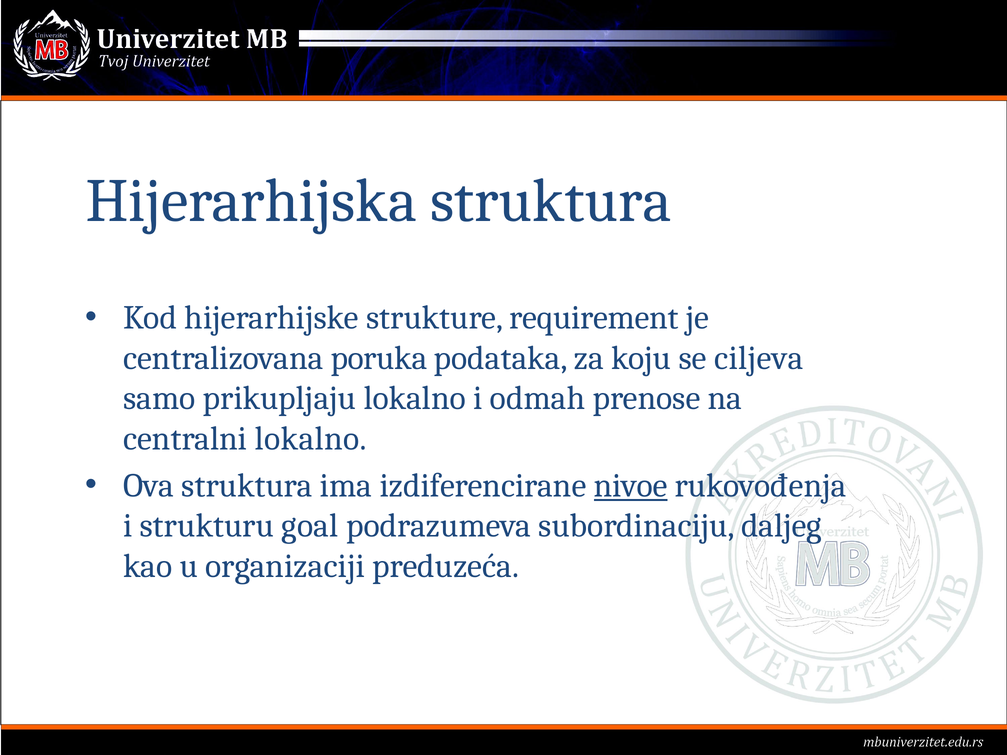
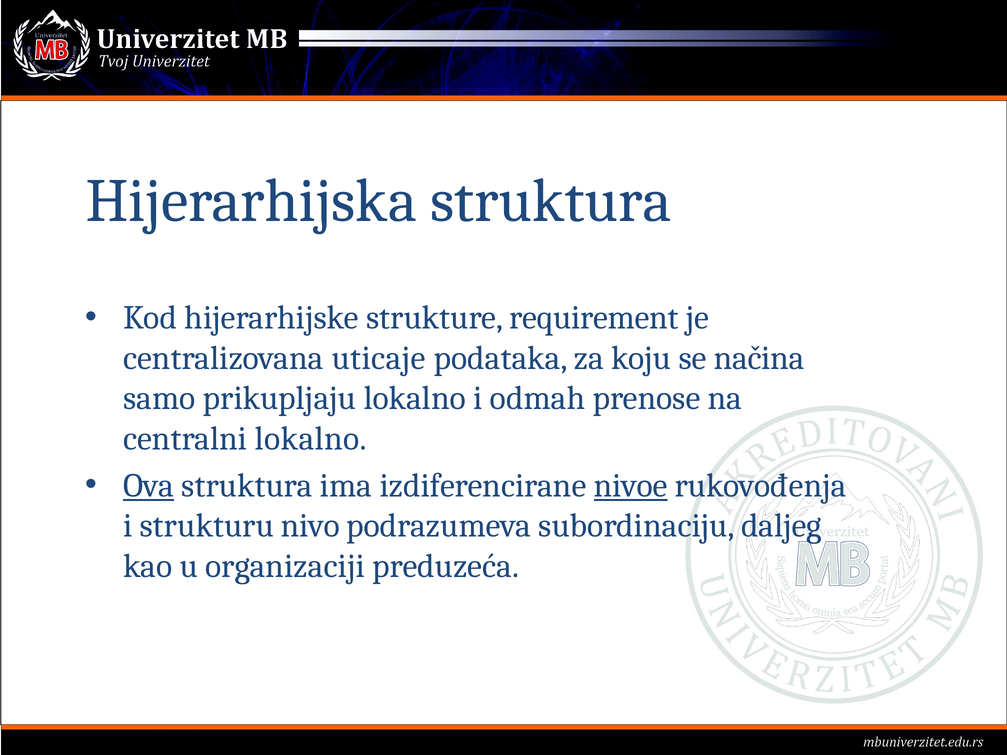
poruka: poruka -> uticaje
ciljeva: ciljeva -> načina
Ova underline: none -> present
goal: goal -> nivo
